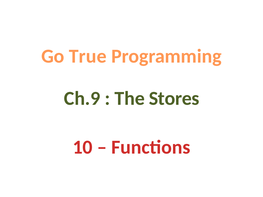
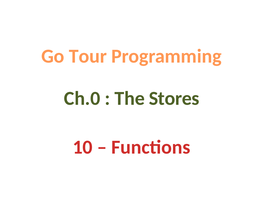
True: True -> Tour
Ch.9: Ch.9 -> Ch.0
